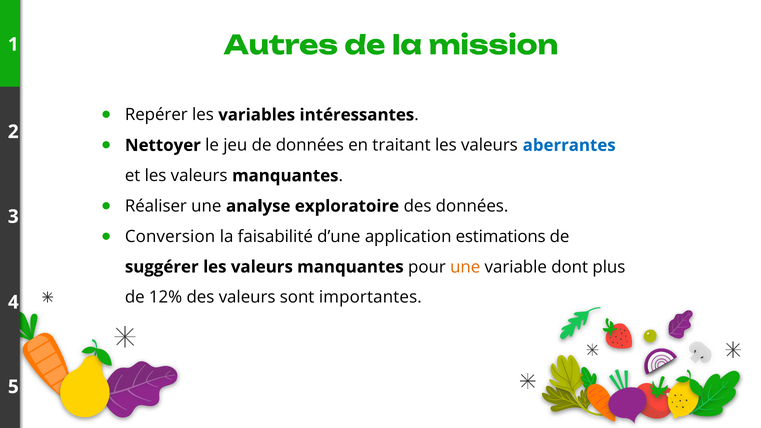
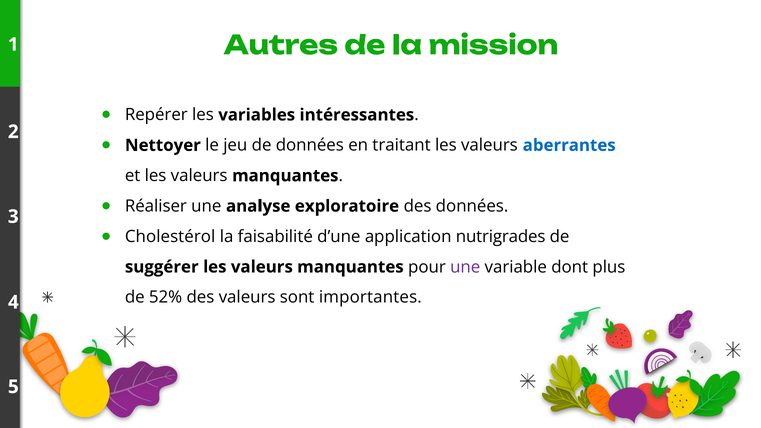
Conversion: Conversion -> Cholestérol
estimations: estimations -> nutrigrades
une at (465, 267) colour: orange -> purple
12%: 12% -> 52%
